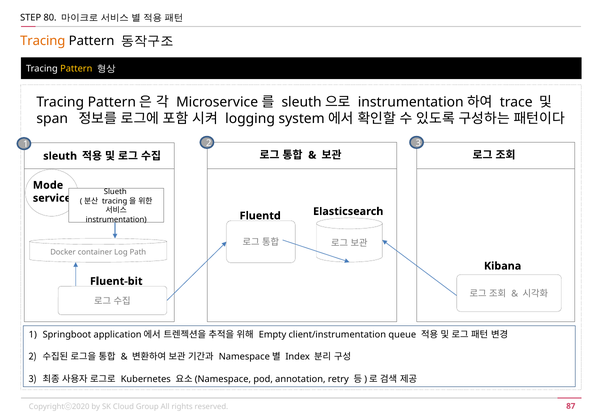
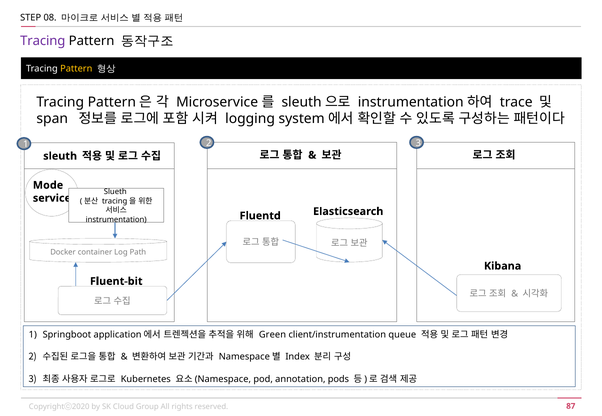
80: 80 -> 08
Tracing at (43, 41) colour: orange -> purple
Empty: Empty -> Green
retry: retry -> pods
